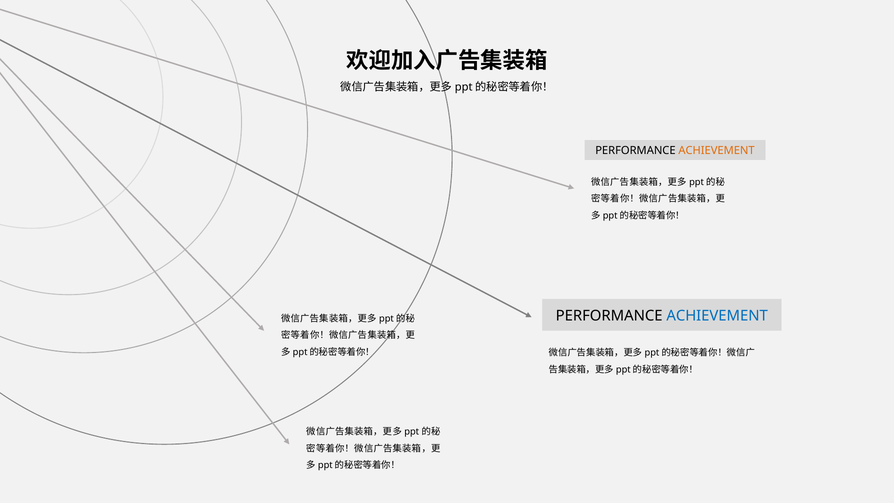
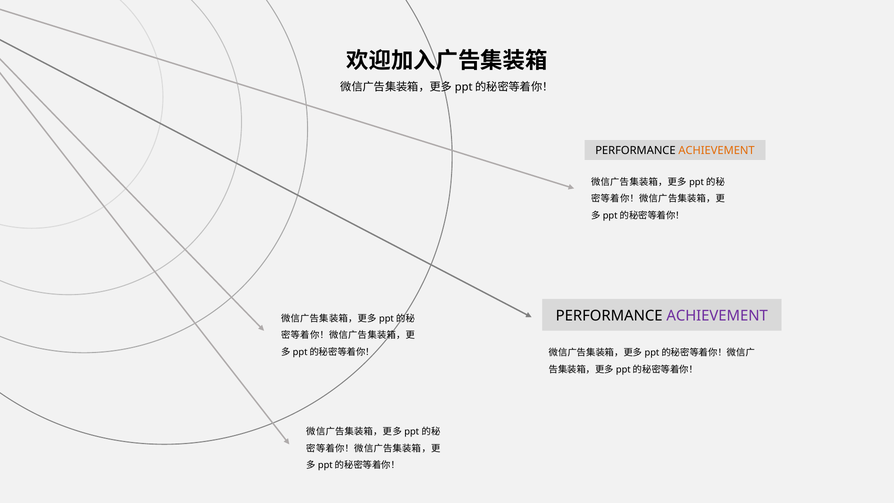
ACHIEVEMENT at (717, 316) colour: blue -> purple
